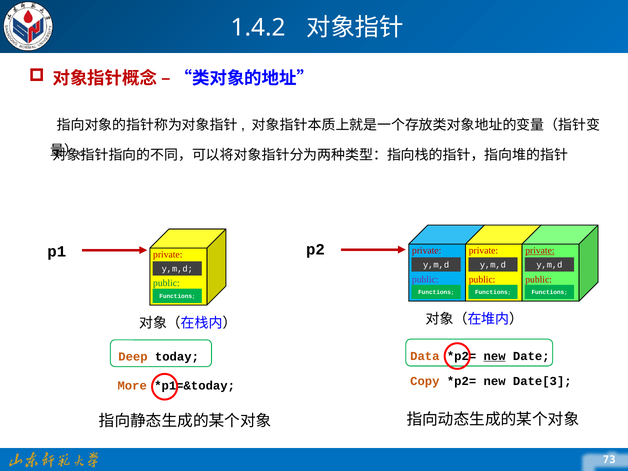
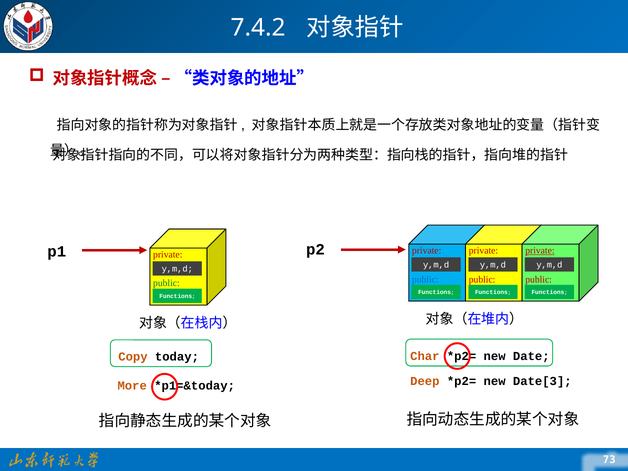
1.4.2: 1.4.2 -> 7.4.2
public at (425, 279) colour: purple -> blue
Data: Data -> Char
new at (495, 356) underline: present -> none
Deep: Deep -> Copy
Copy: Copy -> Deep
